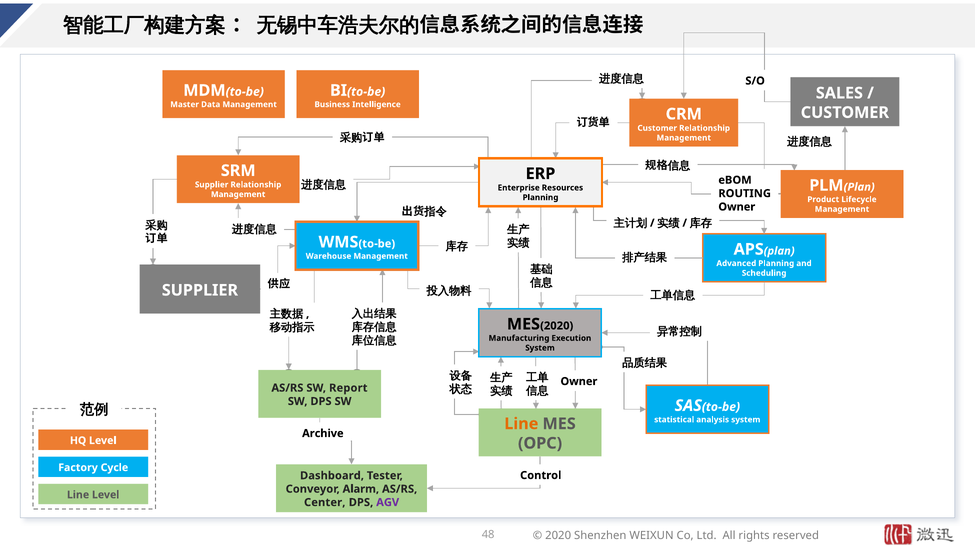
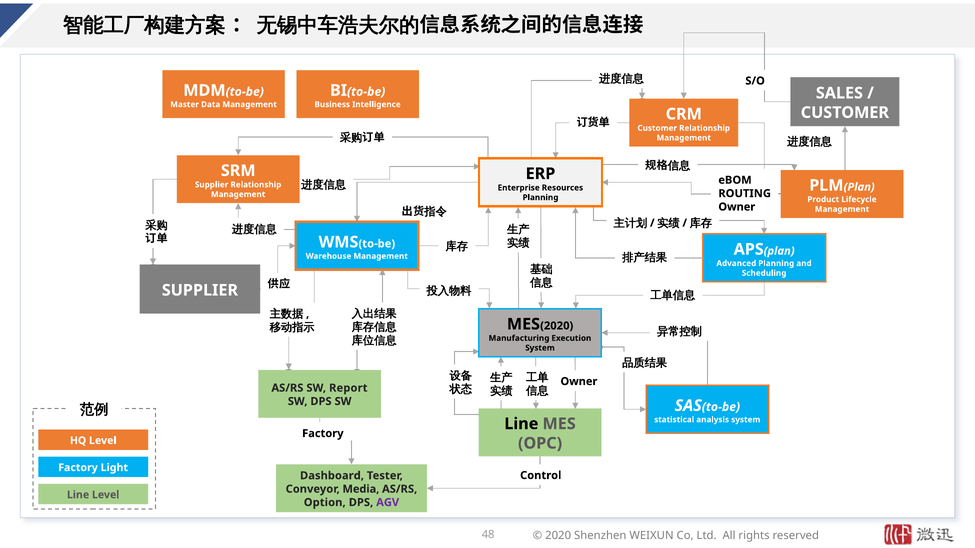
Line at (521, 424) colour: orange -> black
Archive at (323, 434): Archive -> Factory
Cycle: Cycle -> Light
Alarm: Alarm -> Media
Center: Center -> Option
